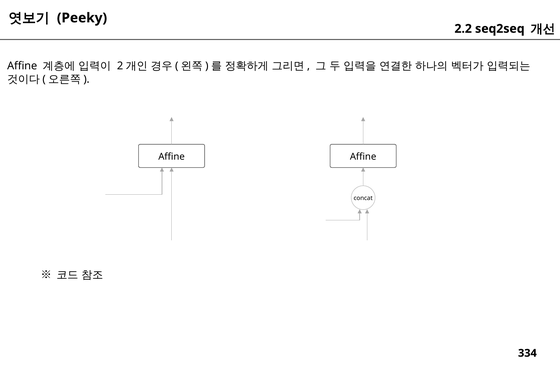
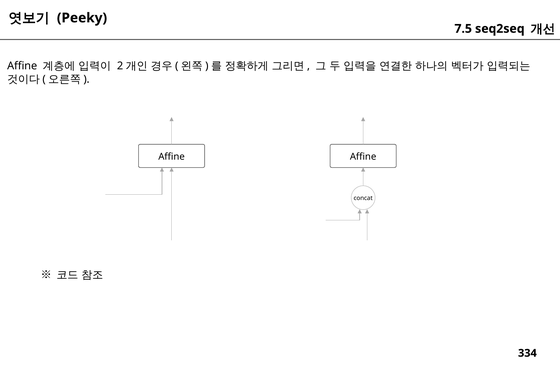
2.2: 2.2 -> 7.5
